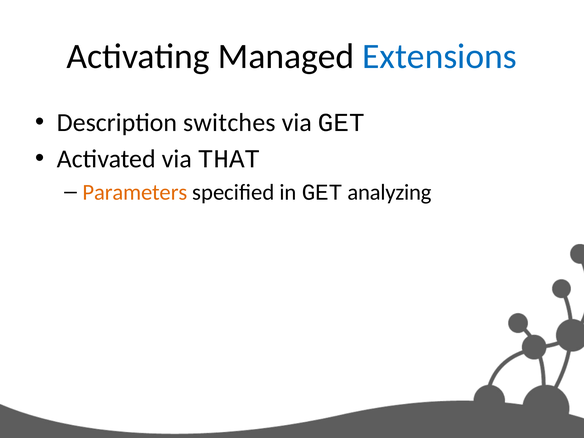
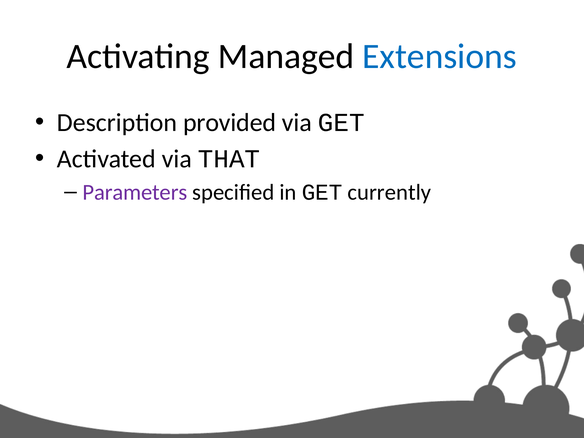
switches: switches -> provided
Parameters colour: orange -> purple
analyzing: analyzing -> currently
